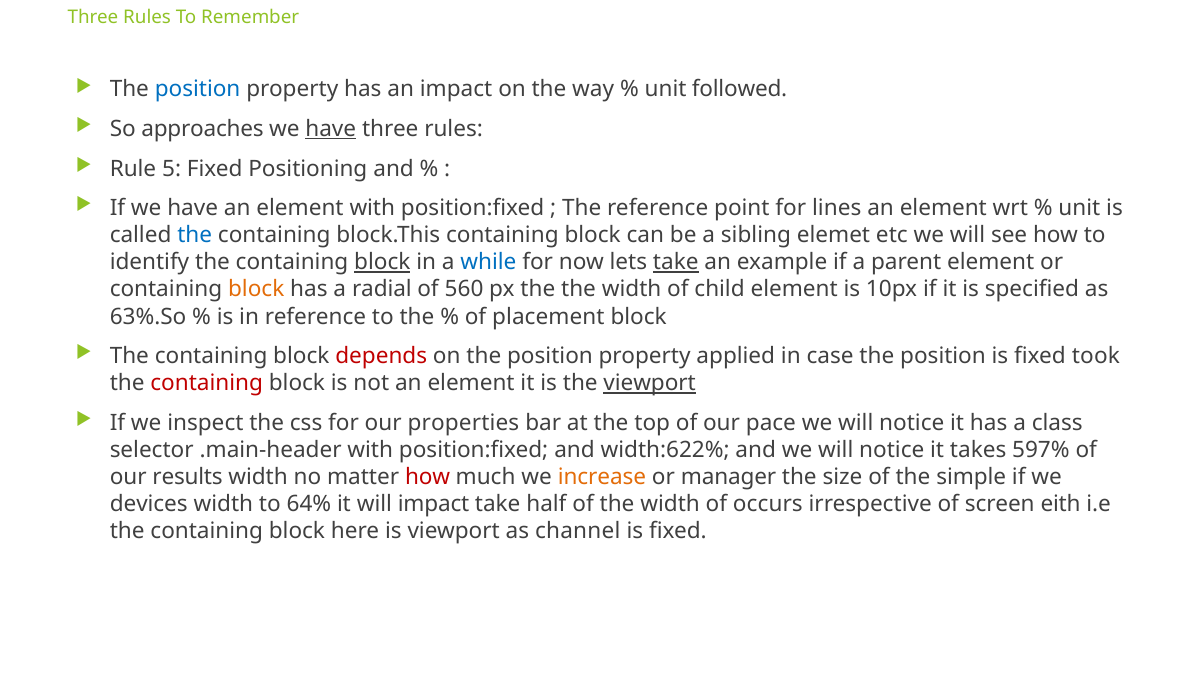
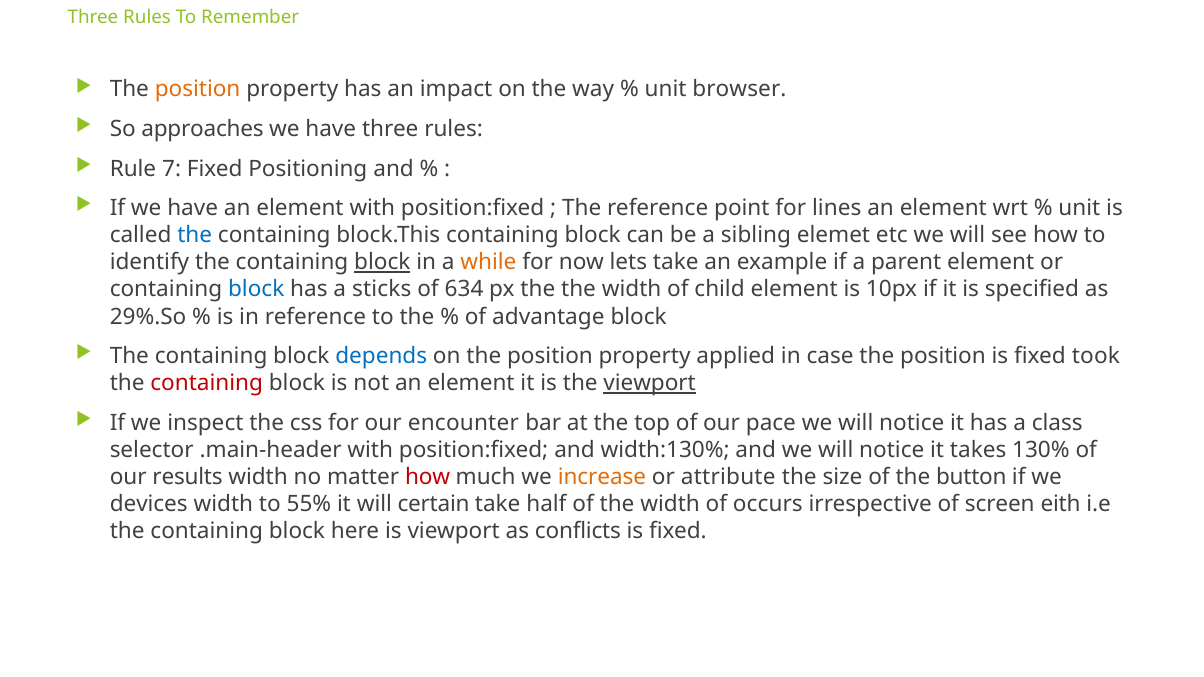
position at (198, 89) colour: blue -> orange
followed: followed -> browser
have at (331, 129) underline: present -> none
5: 5 -> 7
while colour: blue -> orange
take at (676, 263) underline: present -> none
block at (256, 290) colour: orange -> blue
radial: radial -> sticks
560: 560 -> 634
63%.So: 63%.So -> 29%.So
placement: placement -> advantage
depends colour: red -> blue
properties: properties -> encounter
width:622%: width:622% -> width:130%
597%: 597% -> 130%
manager: manager -> attribute
simple: simple -> button
64%: 64% -> 55%
will impact: impact -> certain
channel: channel -> conflicts
